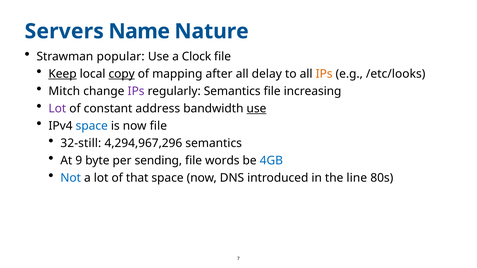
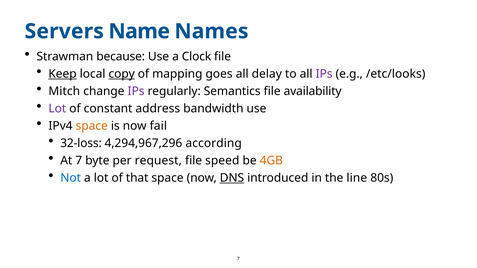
Nature: Nature -> Names
popular: popular -> because
after: after -> goes
IPs at (324, 74) colour: orange -> purple
increasing: increasing -> availability
use at (256, 109) underline: present -> none
space at (92, 126) colour: blue -> orange
now file: file -> fail
32-still: 32-still -> 32-loss
4,294,967,296 semantics: semantics -> according
At 9: 9 -> 7
sending: sending -> request
words: words -> speed
4GB colour: blue -> orange
DNS underline: none -> present
